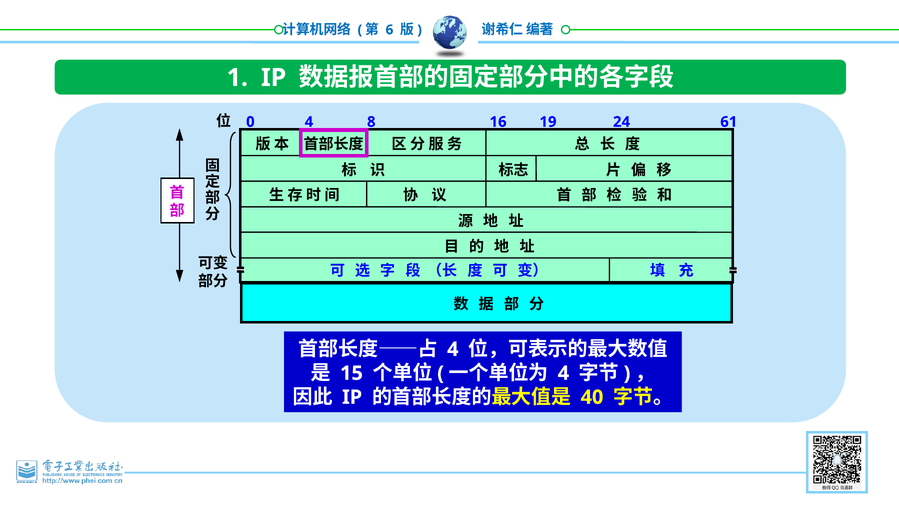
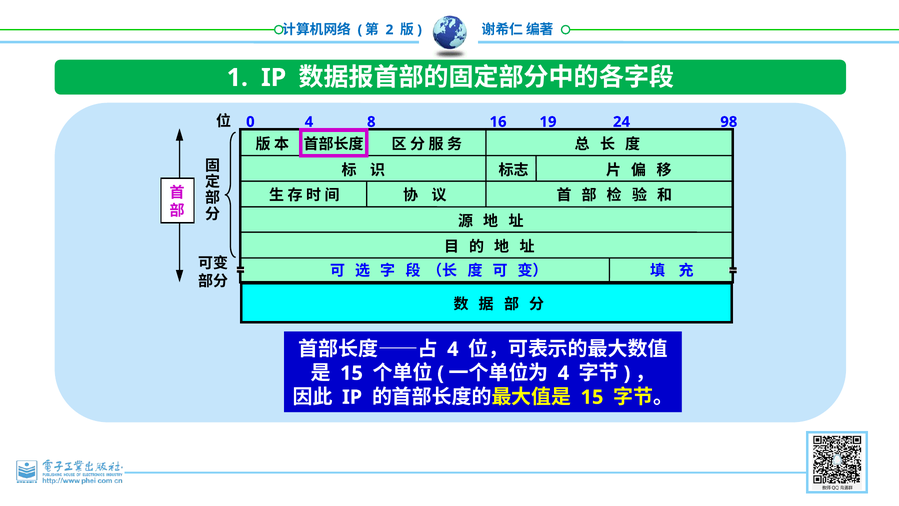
6: 6 -> 2
61: 61 -> 98
40 at (592, 397): 40 -> 15
